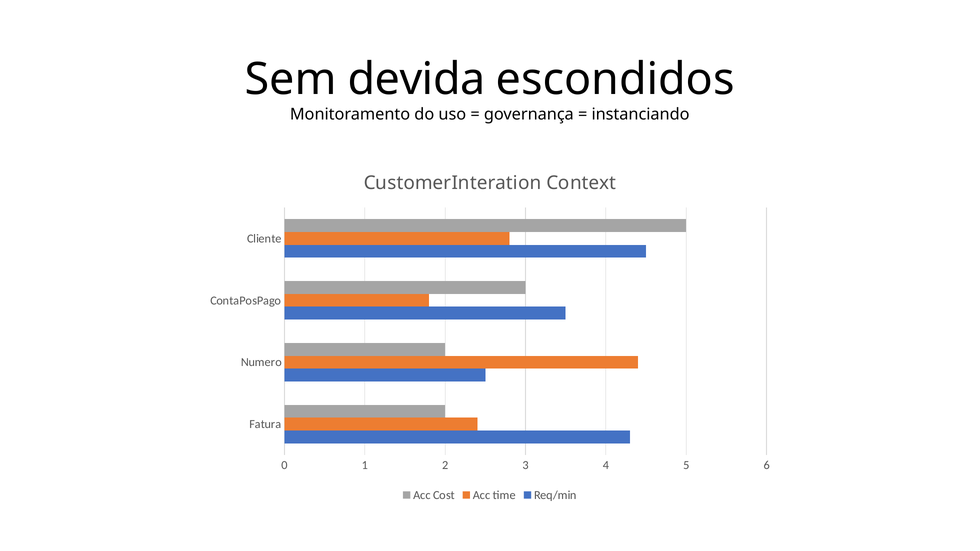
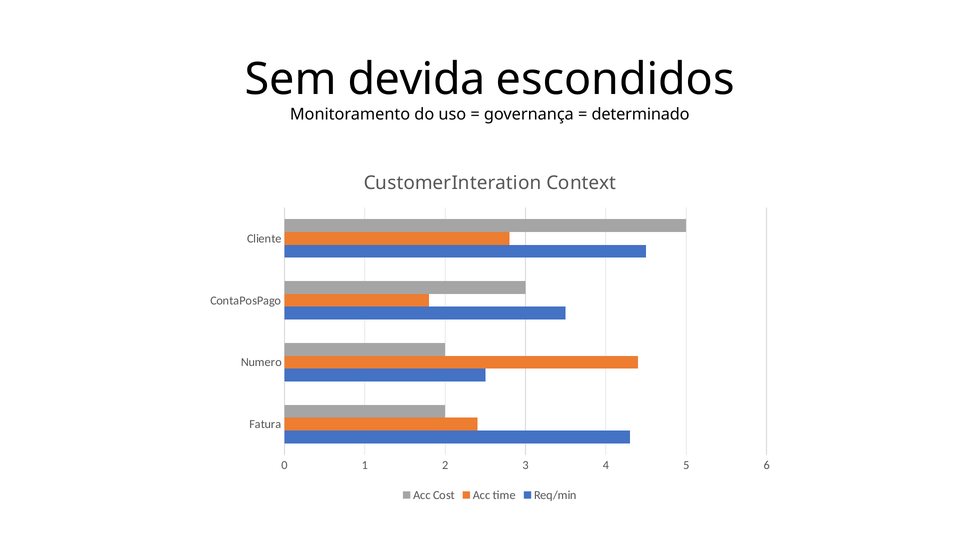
instanciando: instanciando -> determinado
